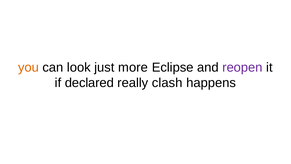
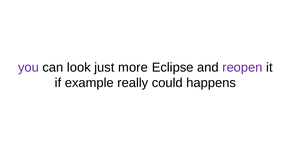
you colour: orange -> purple
declared: declared -> example
clash: clash -> could
